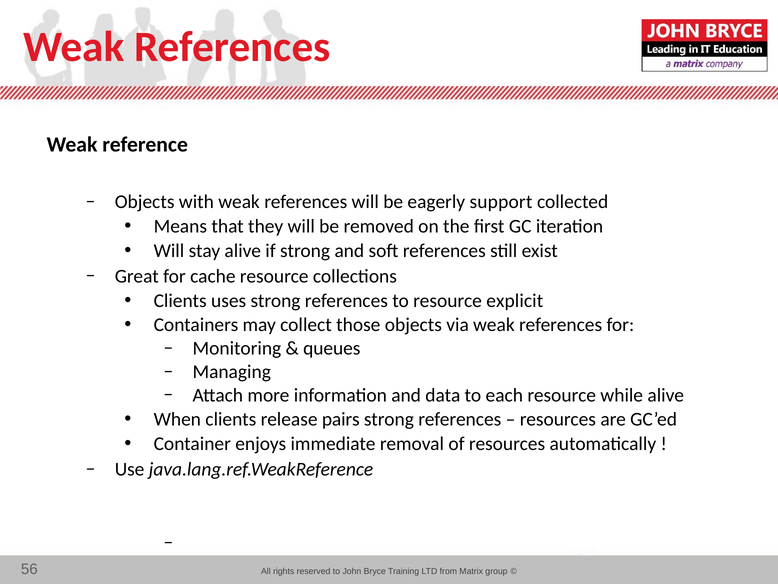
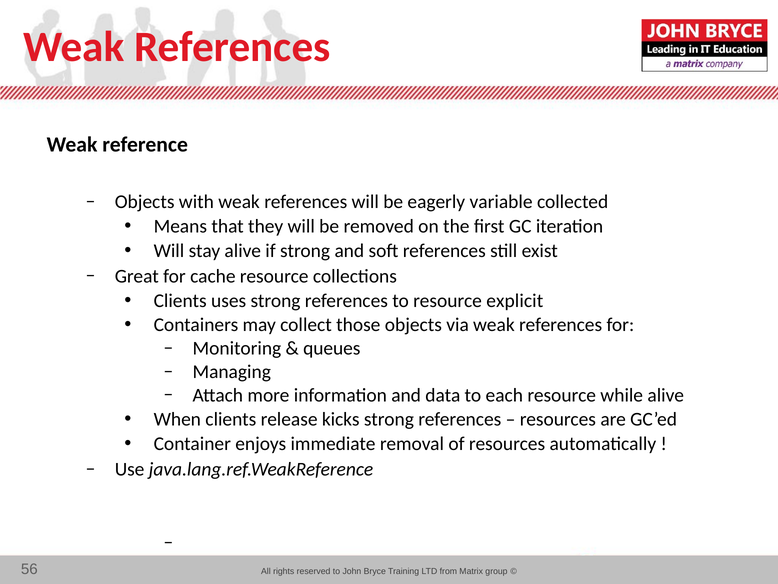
support: support -> variable
pairs: pairs -> kicks
